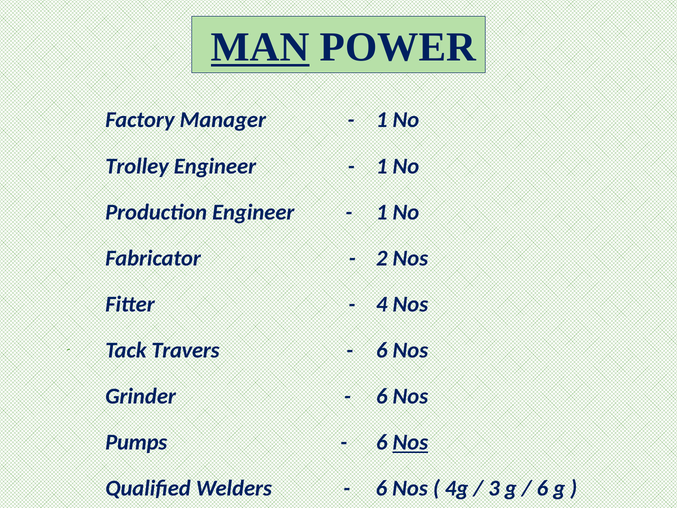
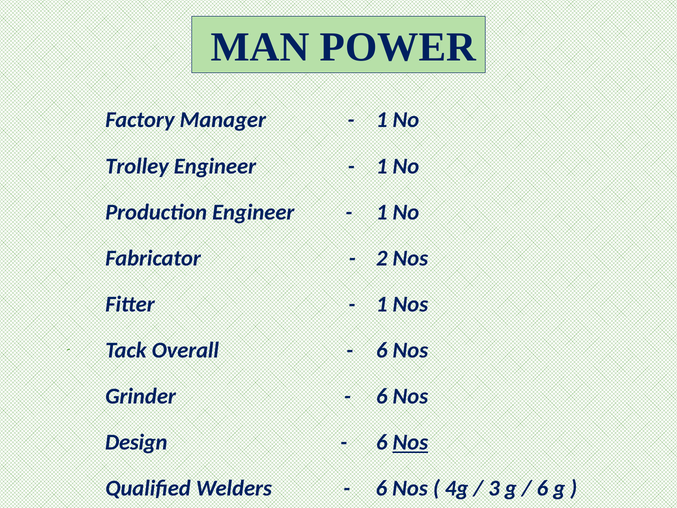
MAN underline: present -> none
4 at (382, 304): 4 -> 1
Travers: Travers -> Overall
Pumps: Pumps -> Design
